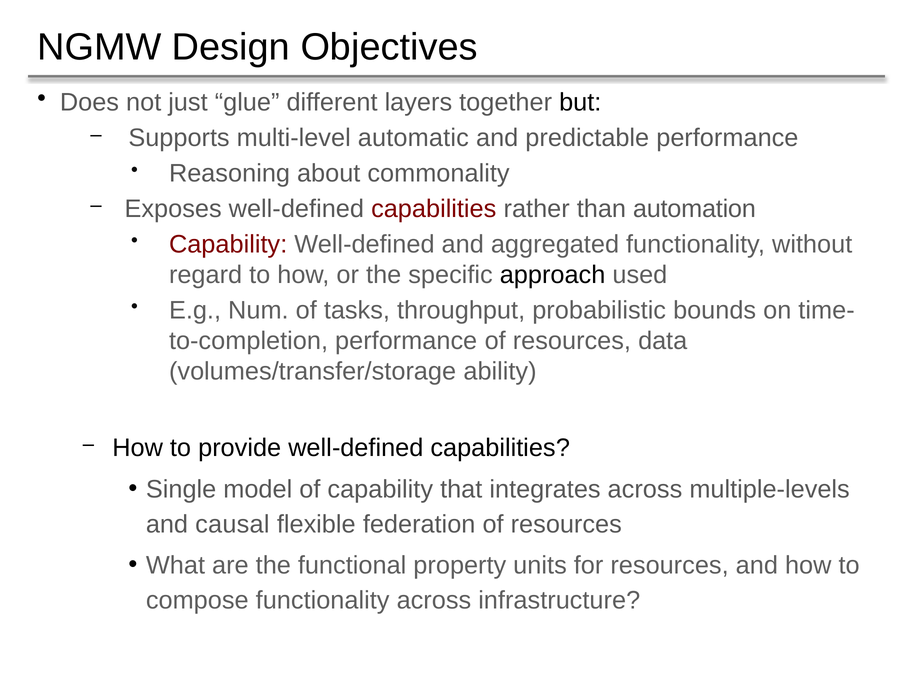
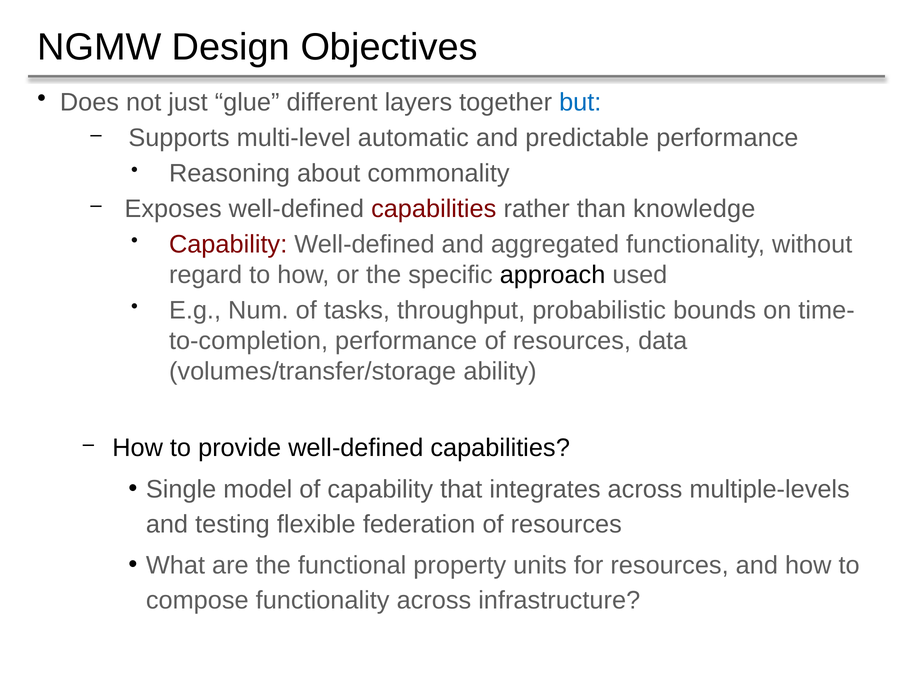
but colour: black -> blue
automation: automation -> knowledge
causal: causal -> testing
